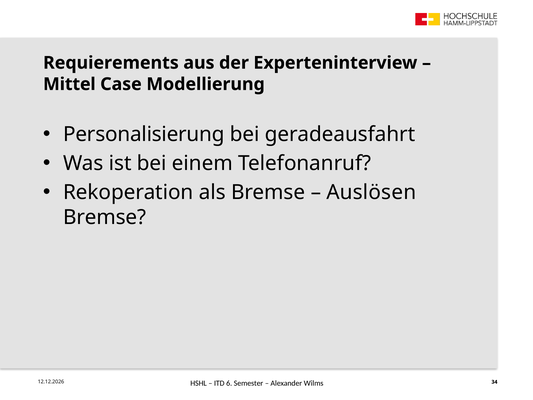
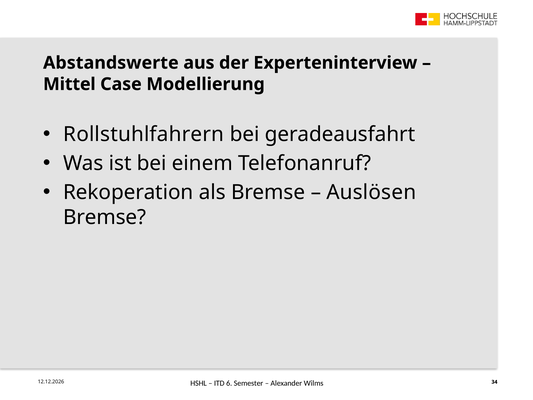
Requierements: Requierements -> Abstandswerte
Personalisierung: Personalisierung -> Rollstuhlfahrern
